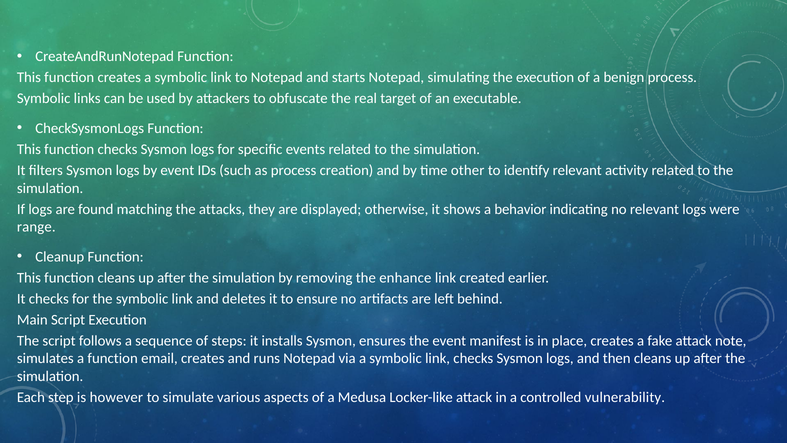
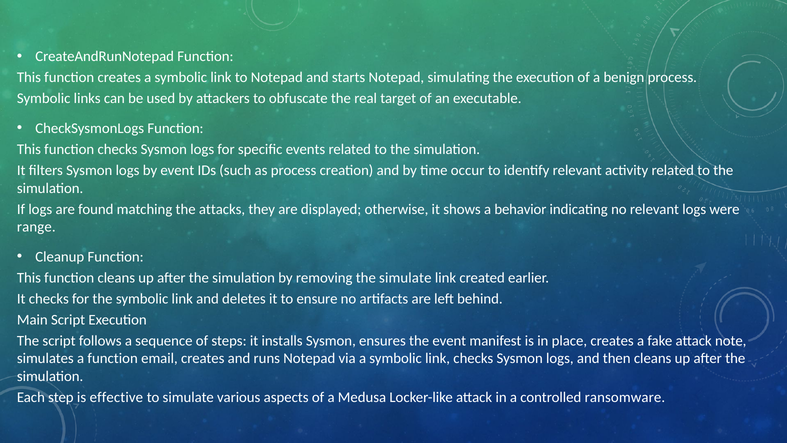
other: other -> occur
the enhance: enhance -> simulate
however: however -> effective
vulnerability: vulnerability -> ransomware
